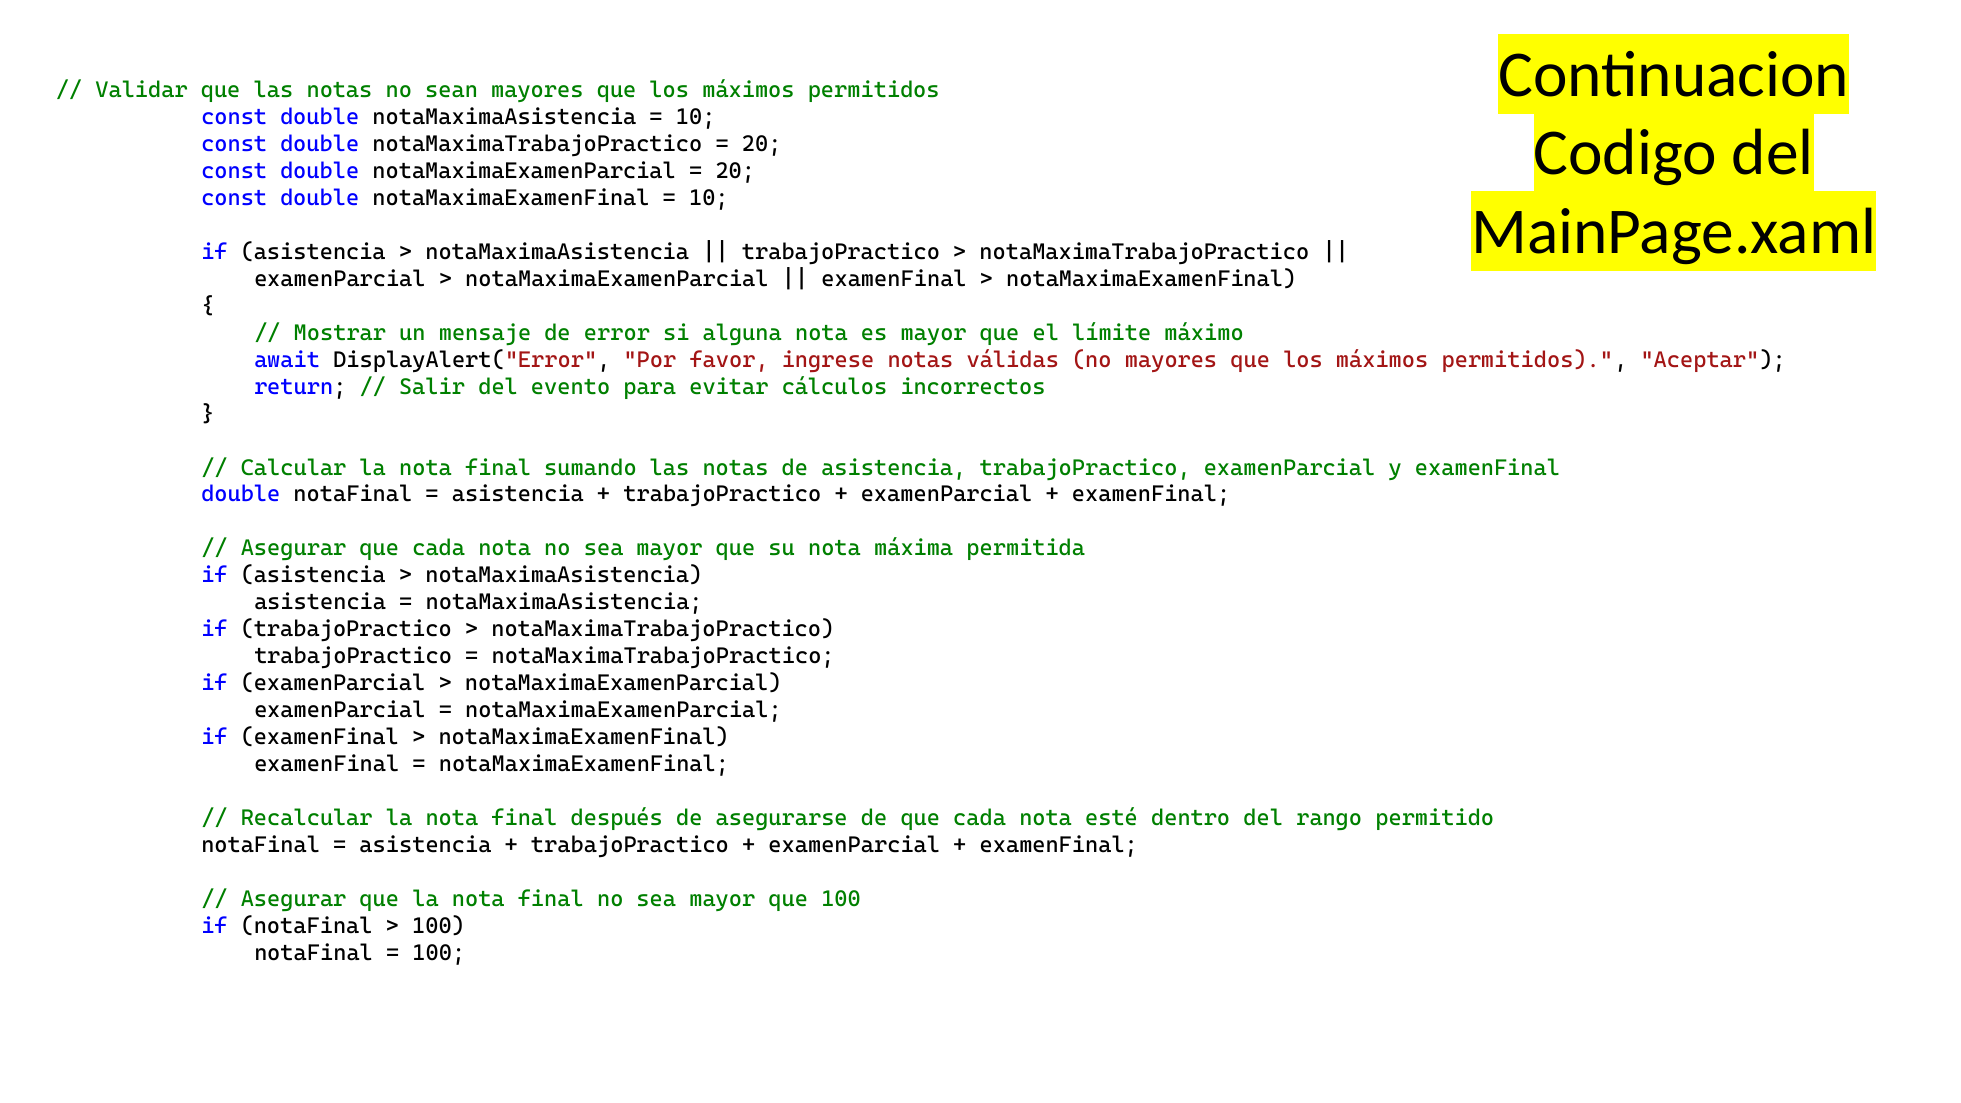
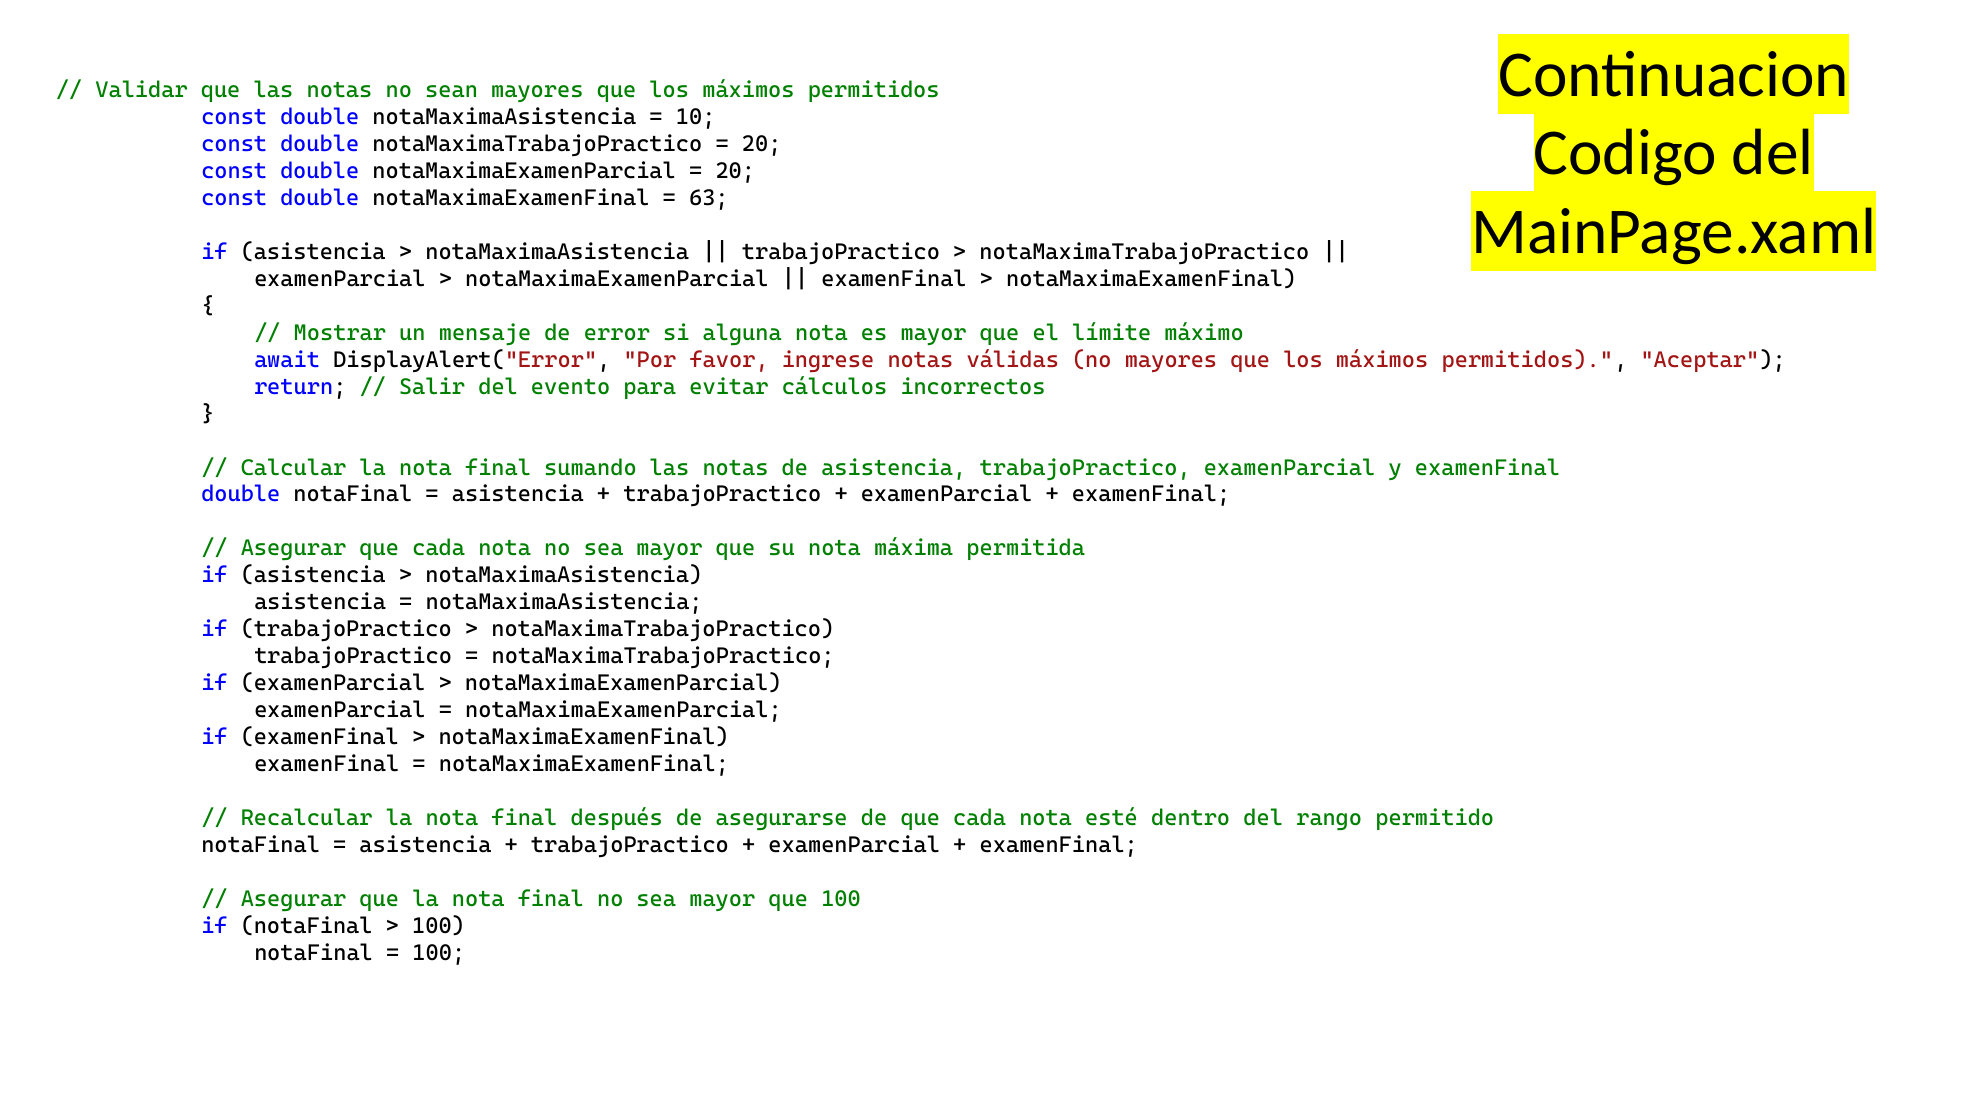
10 at (709, 198): 10 -> 63
